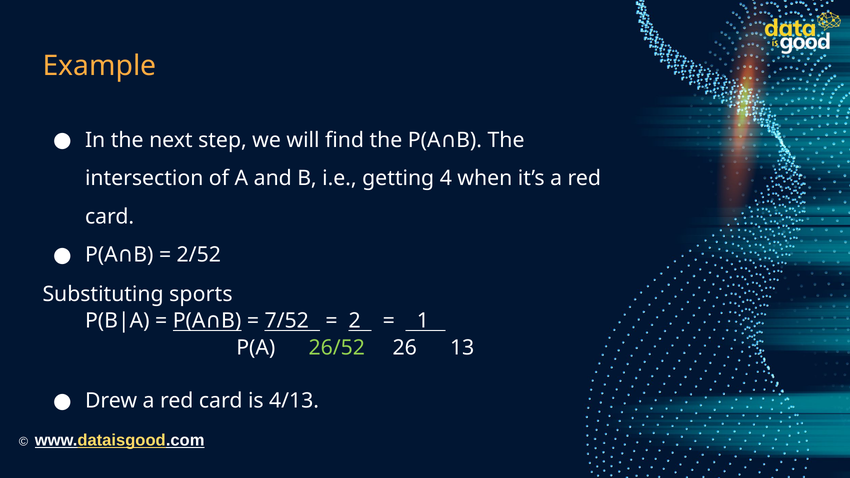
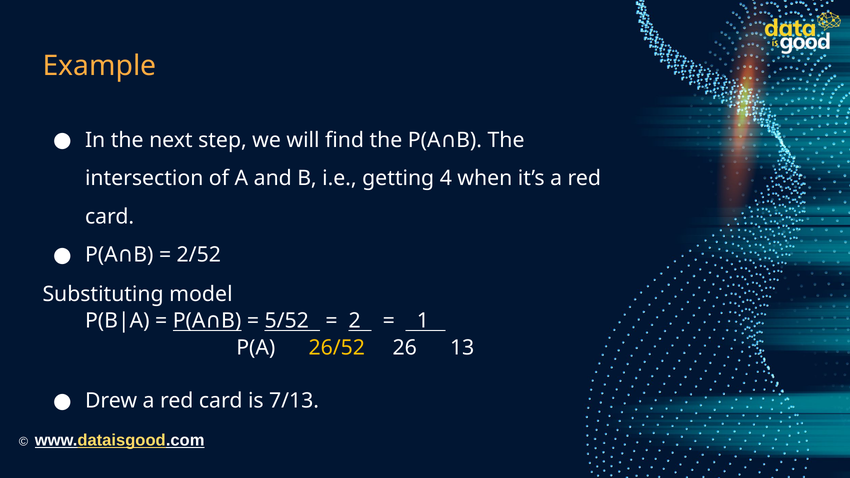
sports: sports -> model
7/52: 7/52 -> 5/52
26/52 colour: light green -> yellow
4/13: 4/13 -> 7/13
